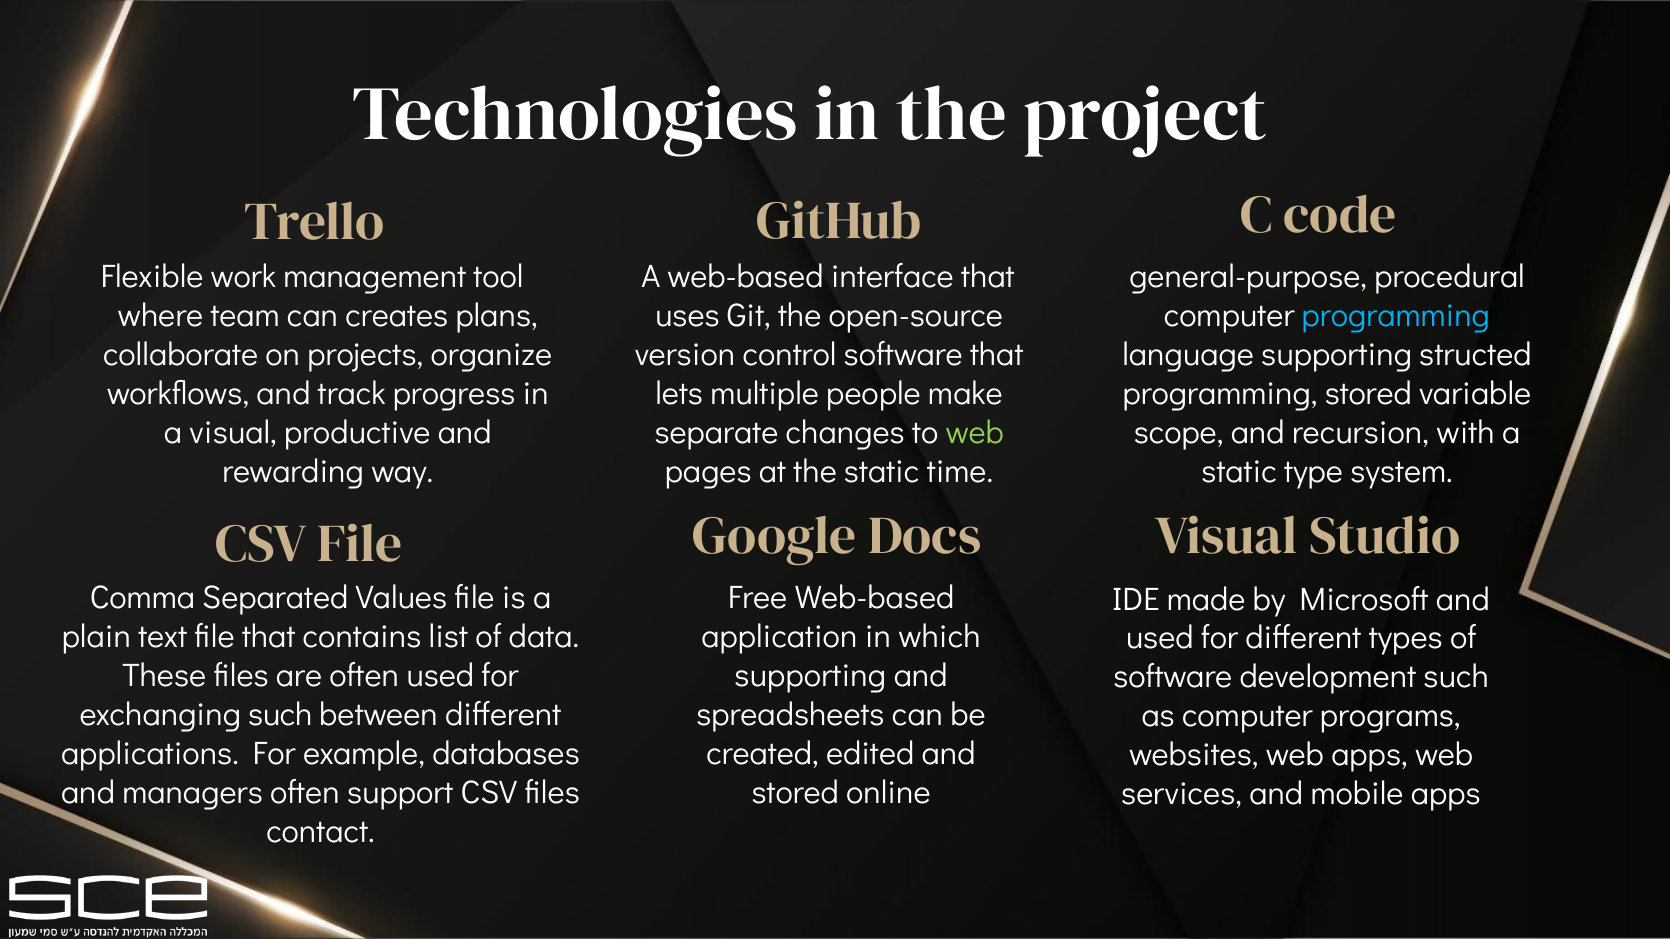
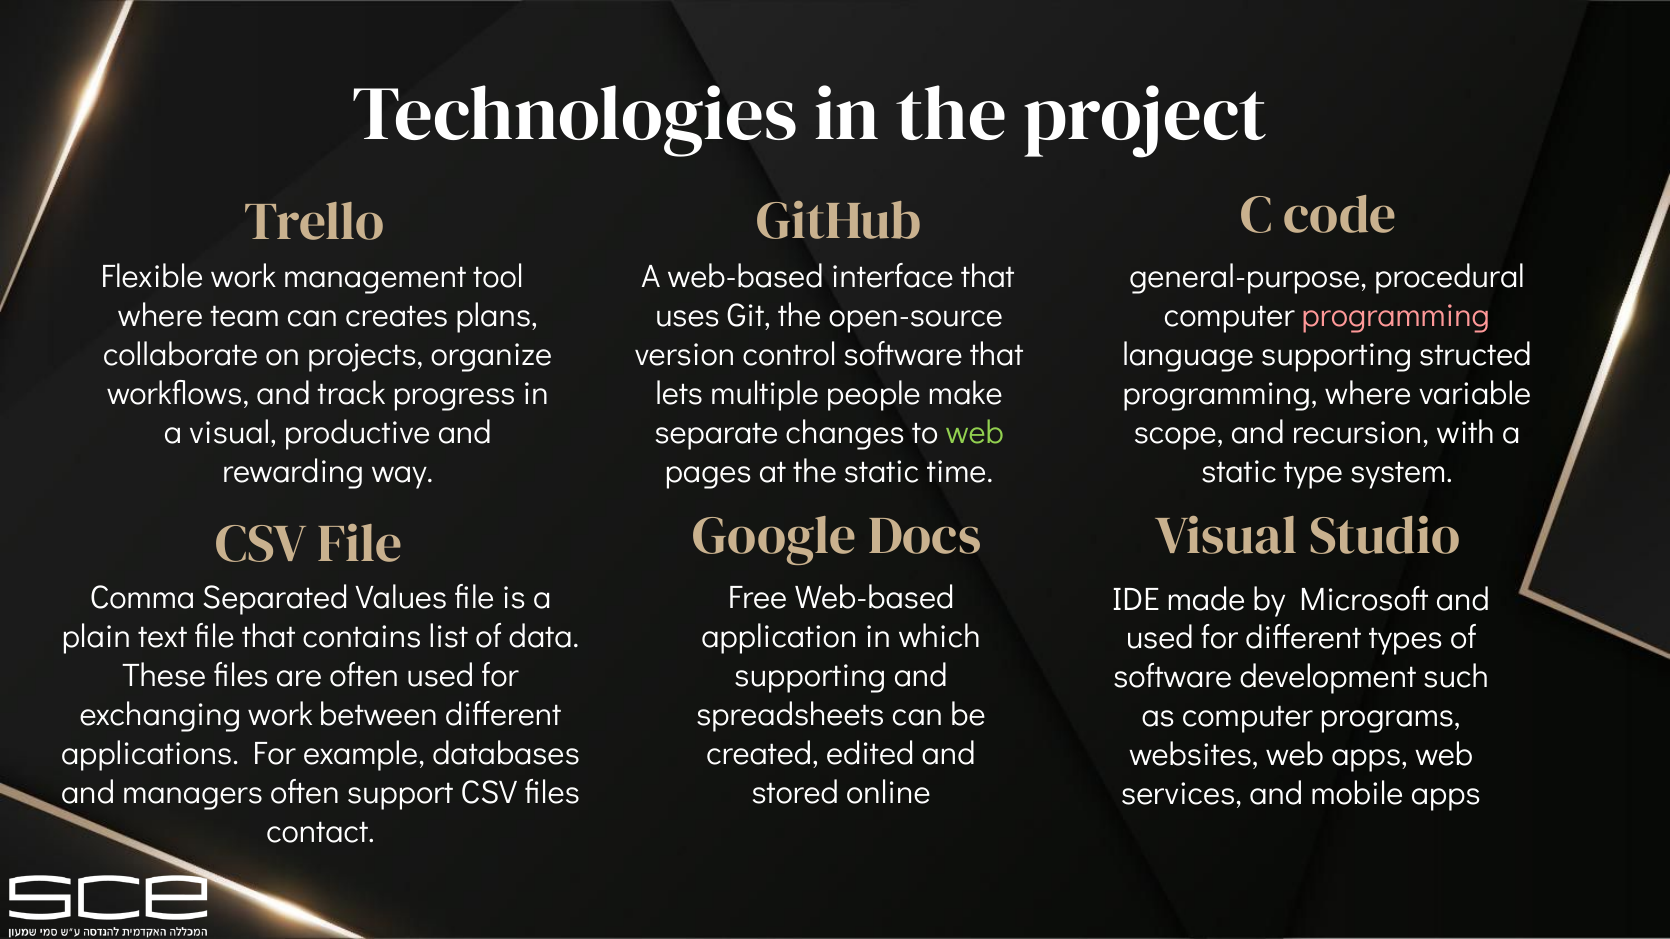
programming at (1396, 316) colour: light blue -> pink
programming stored: stored -> where
exchanging such: such -> work
